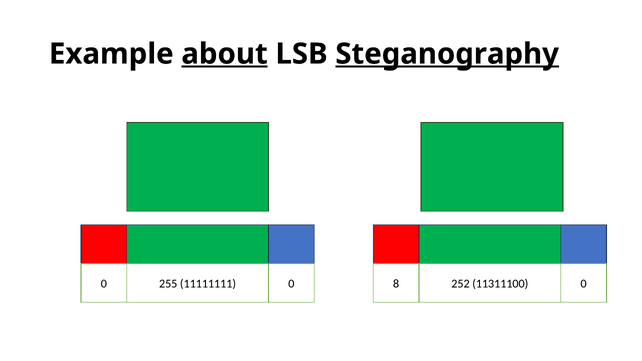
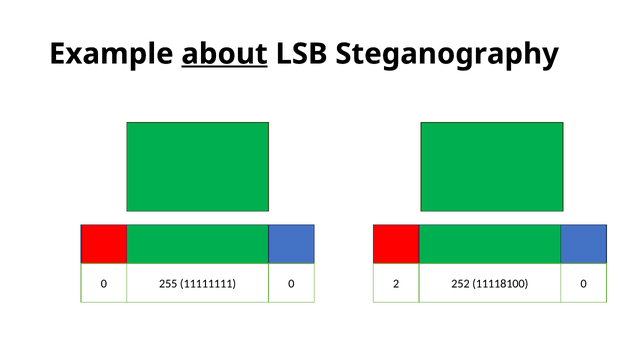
Steganography underline: present -> none
8: 8 -> 2
11311100: 11311100 -> 11118100
